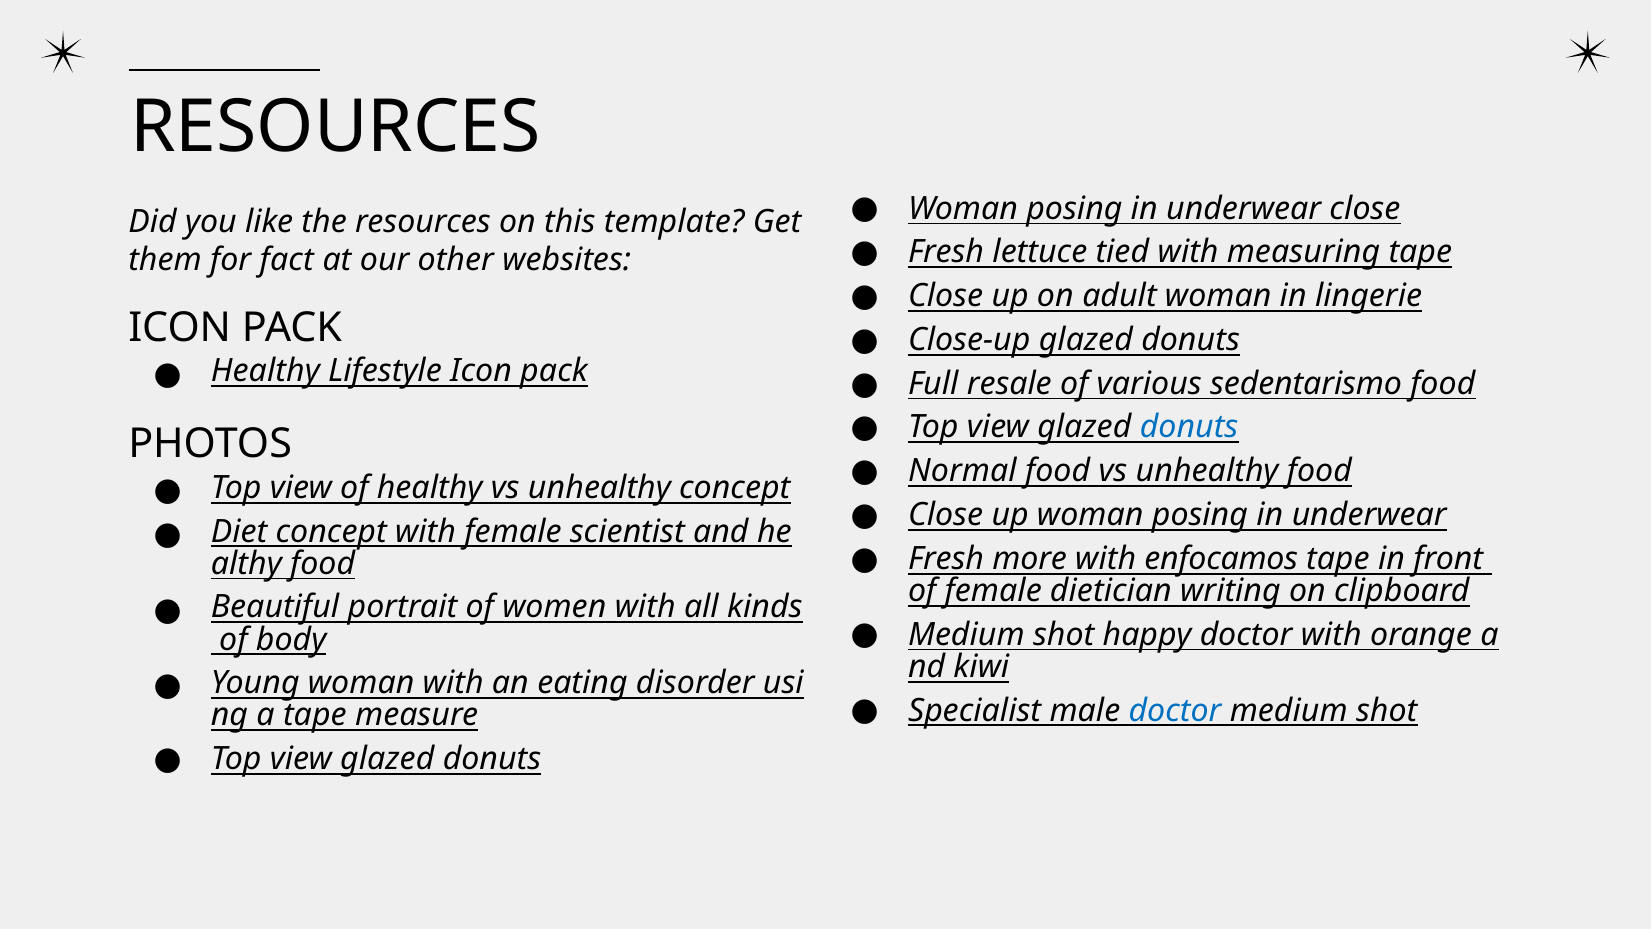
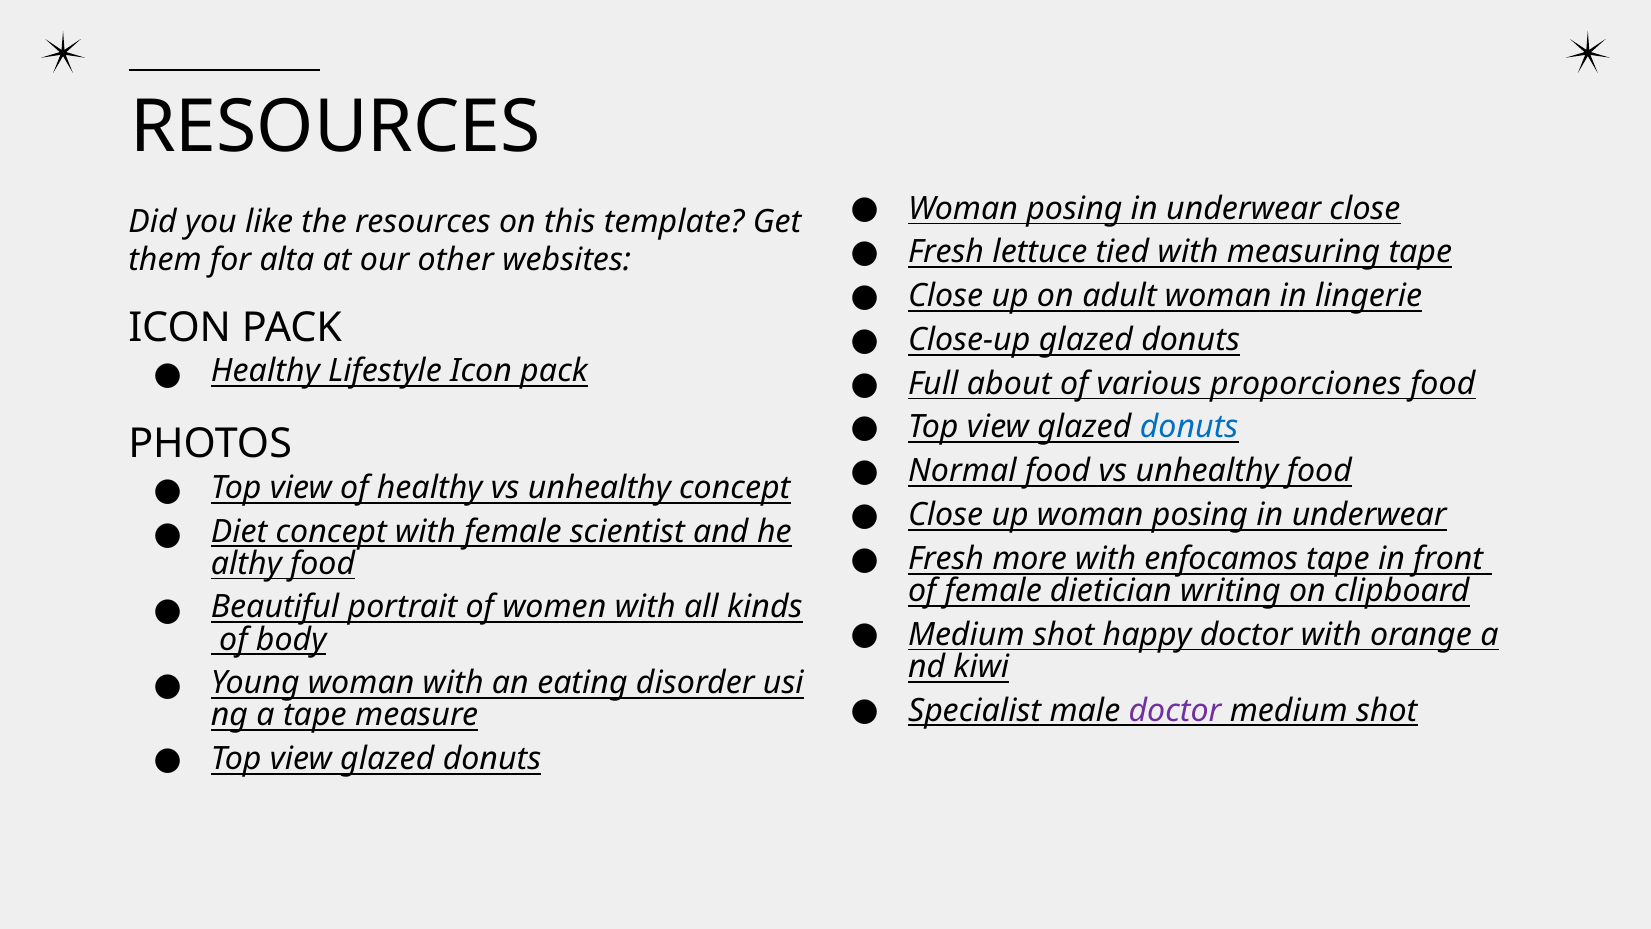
fact: fact -> alta
resale: resale -> about
sedentarismo: sedentarismo -> proporciones
doctor at (1175, 710) colour: blue -> purple
